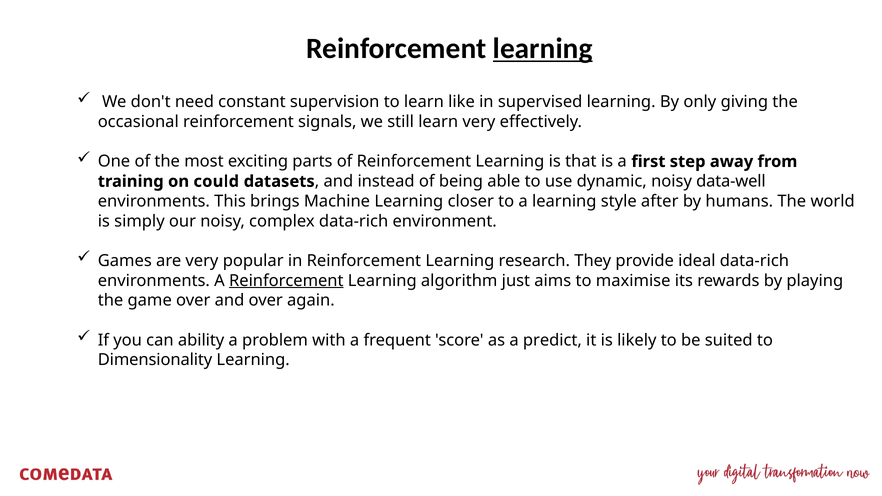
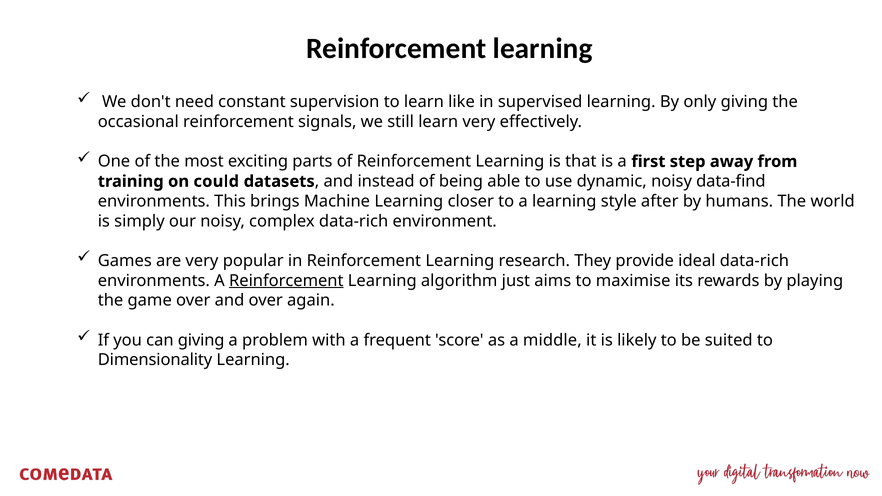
learning at (543, 49) underline: present -> none
data-well: data-well -> data-find
can ability: ability -> giving
predict: predict -> middle
